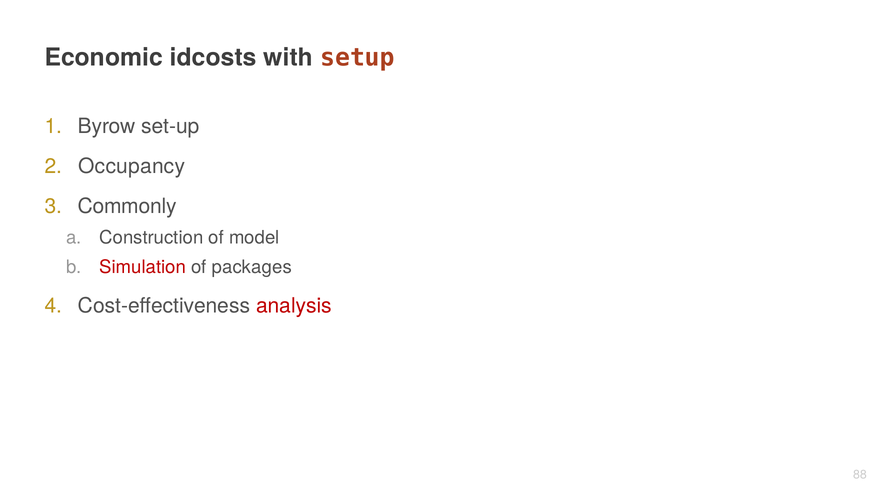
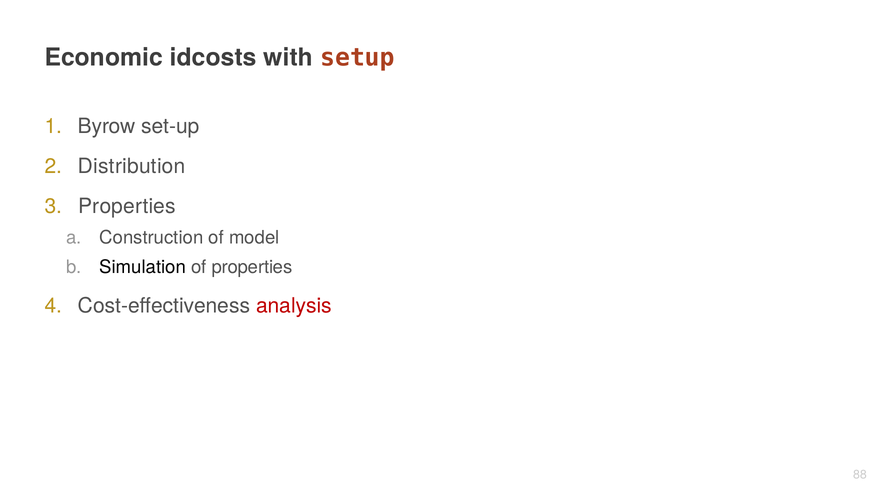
Occupancy: Occupancy -> Distribution
Commonly at (127, 207): Commonly -> Properties
Simulation colour: red -> black
of packages: packages -> properties
